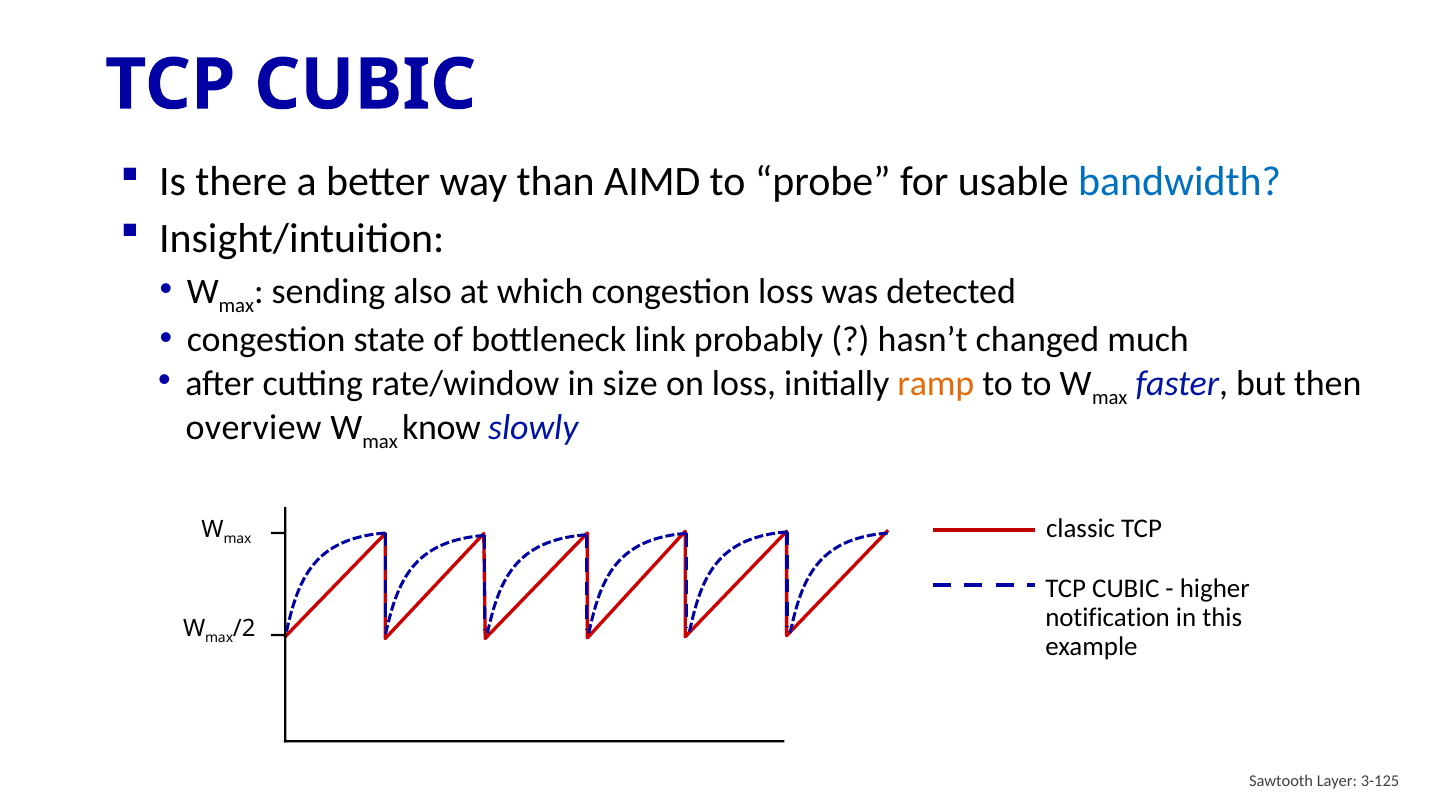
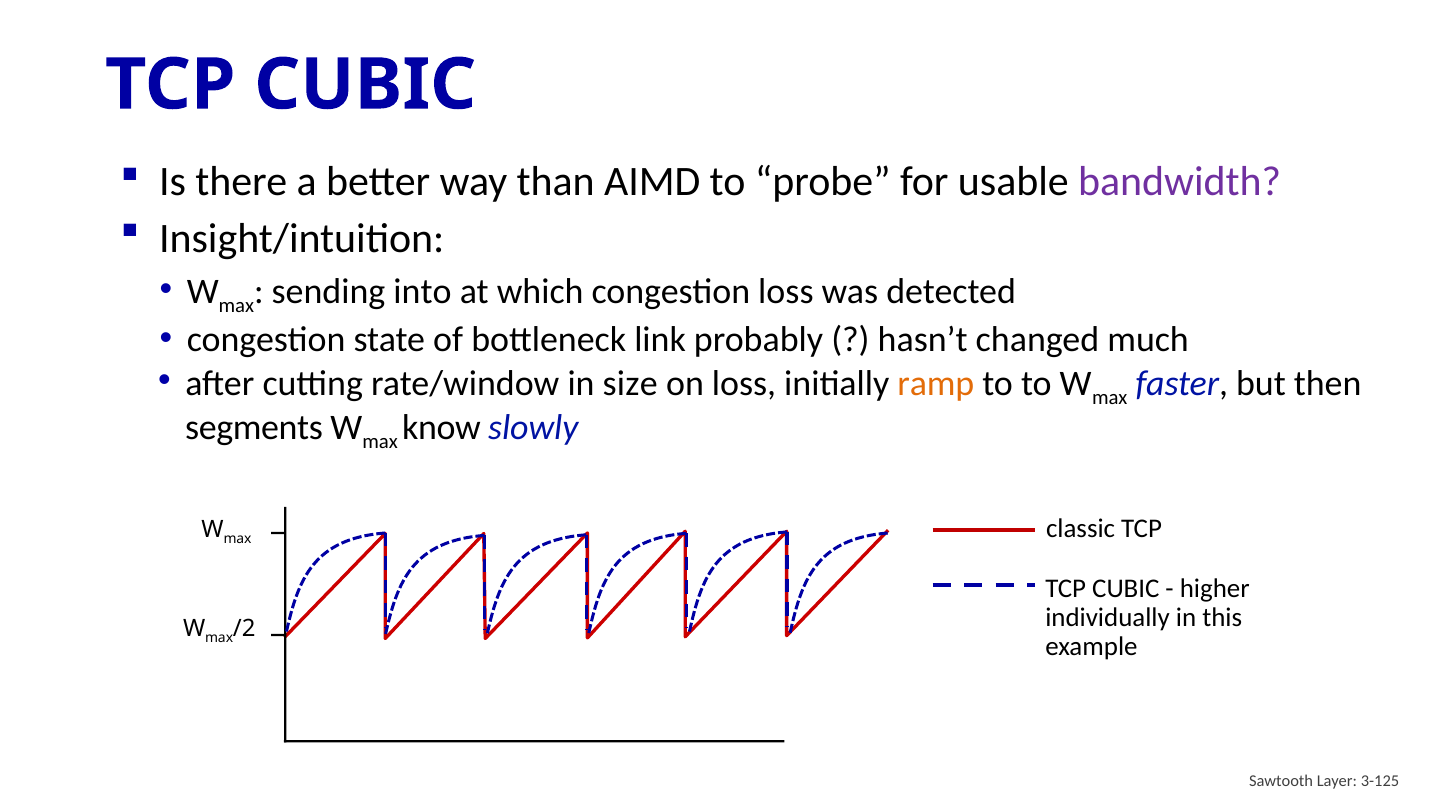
bandwidth colour: blue -> purple
also: also -> into
overview: overview -> segments
notification: notification -> individually
